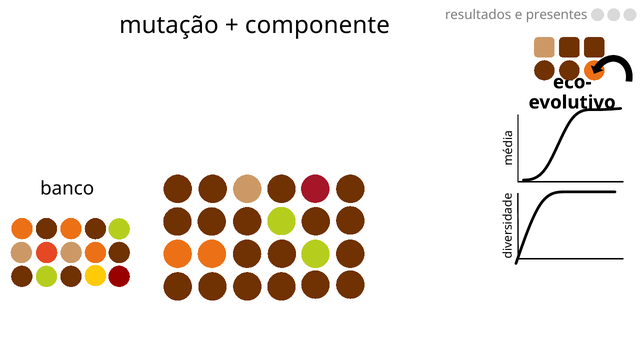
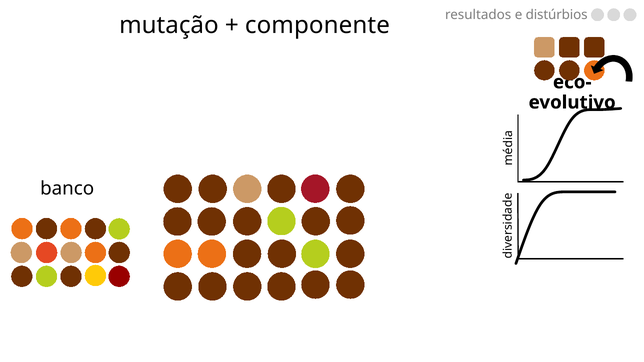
presentes: presentes -> distúrbios
